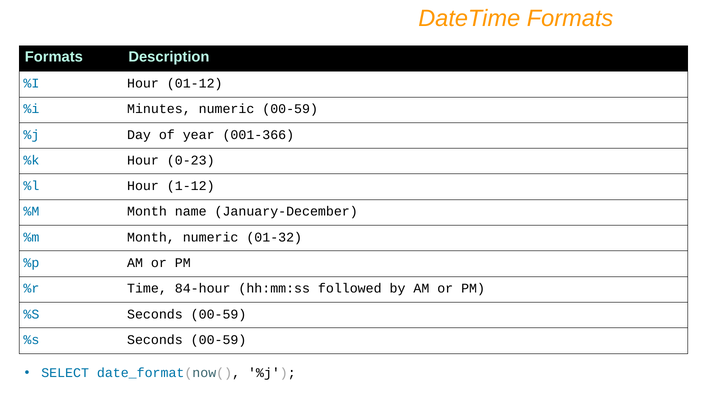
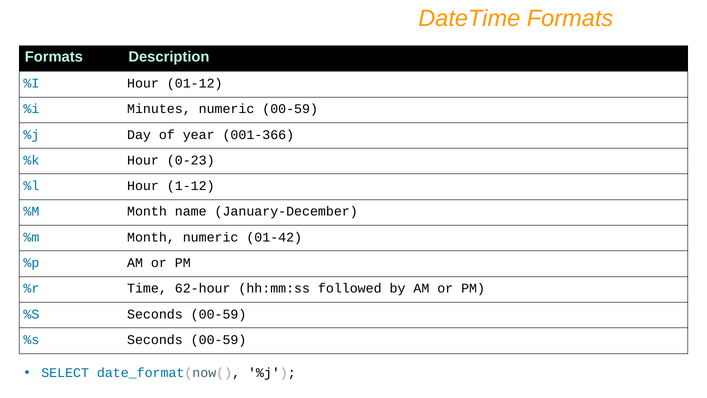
01-32: 01-32 -> 01-42
84-hour: 84-hour -> 62-hour
